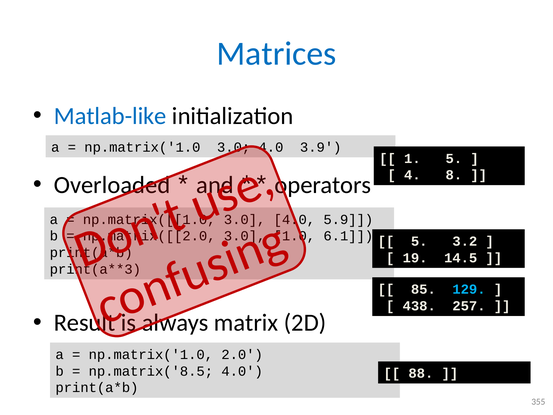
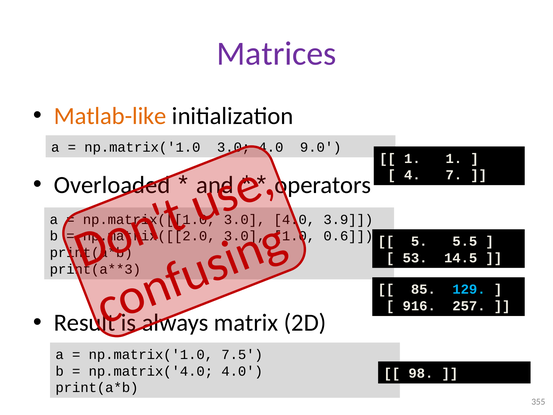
Matrices colour: blue -> purple
Matlab-like colour: blue -> orange
3.9: 3.9 -> 9.0
1 5: 5 -> 1
8: 8 -> 7
5.9: 5.9 -> 3.9
6.1: 6.1 -> 0.6
3.2: 3.2 -> 5.5
19: 19 -> 53
438: 438 -> 916
2.0: 2.0 -> 7.5
np.matrix('8.5: np.matrix('8.5 -> np.matrix('4.0
88: 88 -> 98
